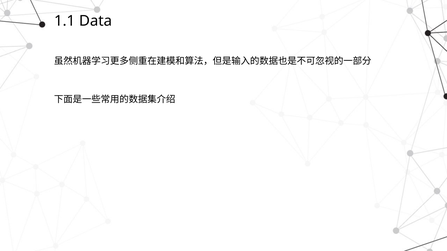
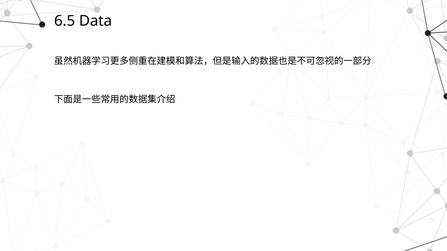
1.1: 1.1 -> 6.5
